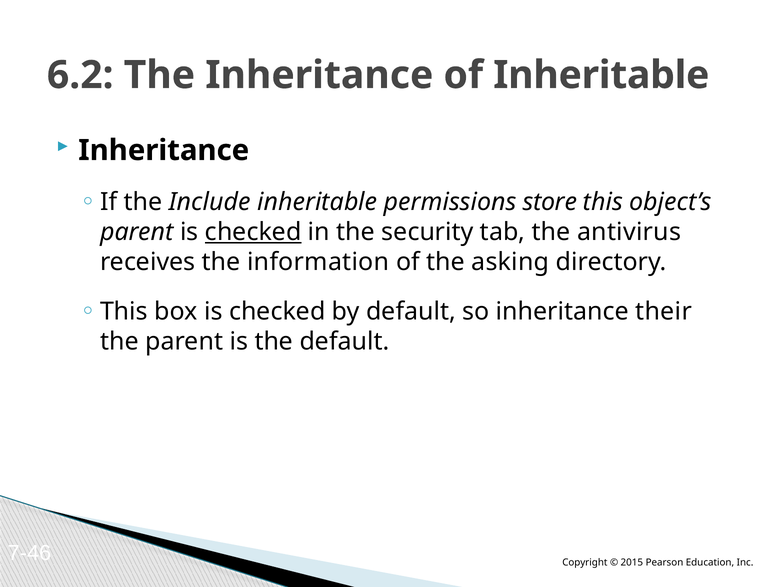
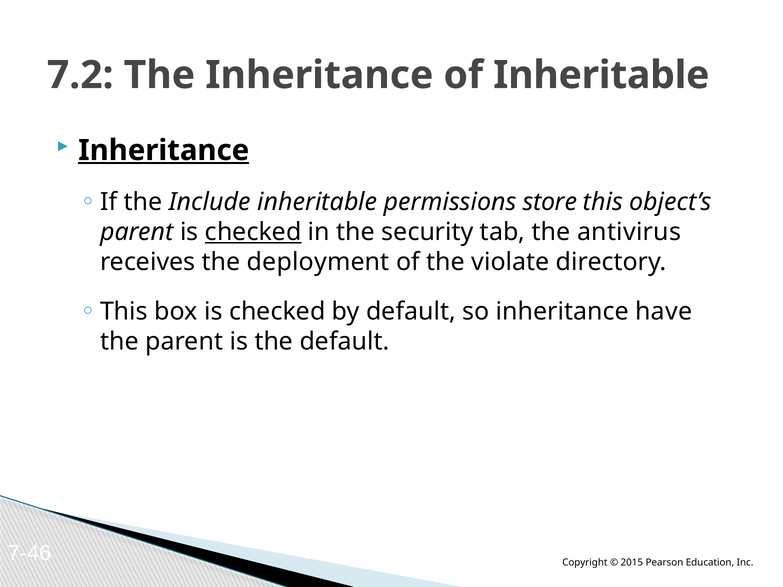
6.2: 6.2 -> 7.2
Inheritance at (164, 150) underline: none -> present
information: information -> deployment
asking: asking -> violate
their: their -> have
